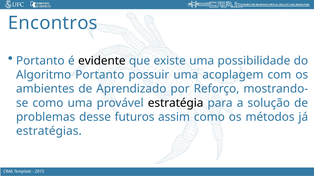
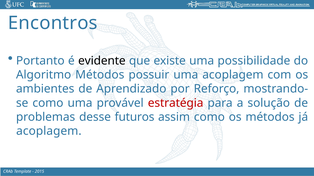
Algoritmo Portanto: Portanto -> Métodos
estratégia colour: black -> red
estratégias at (49, 132): estratégias -> acoplagem
